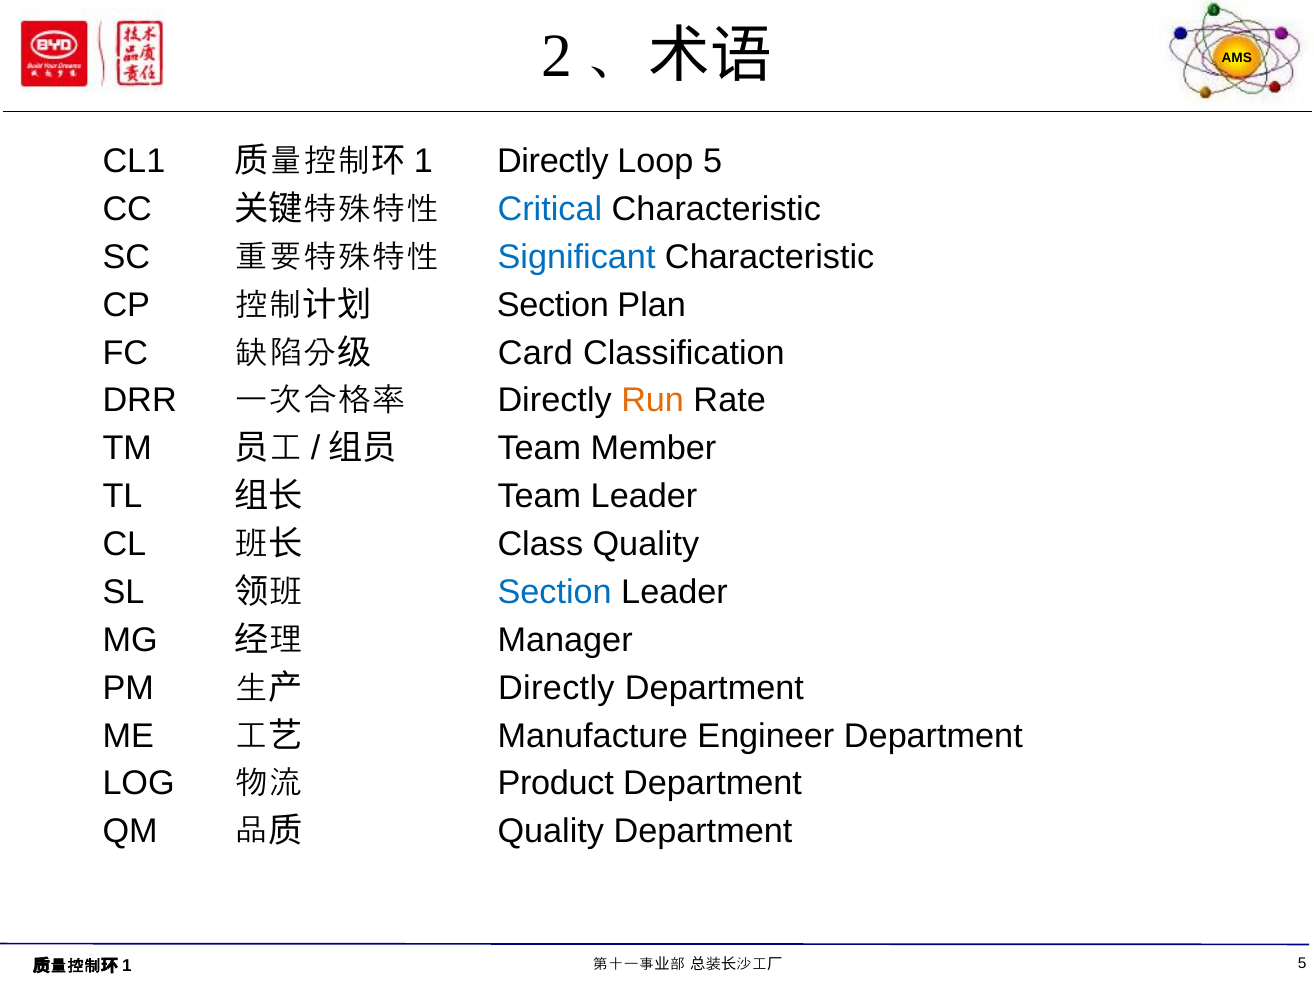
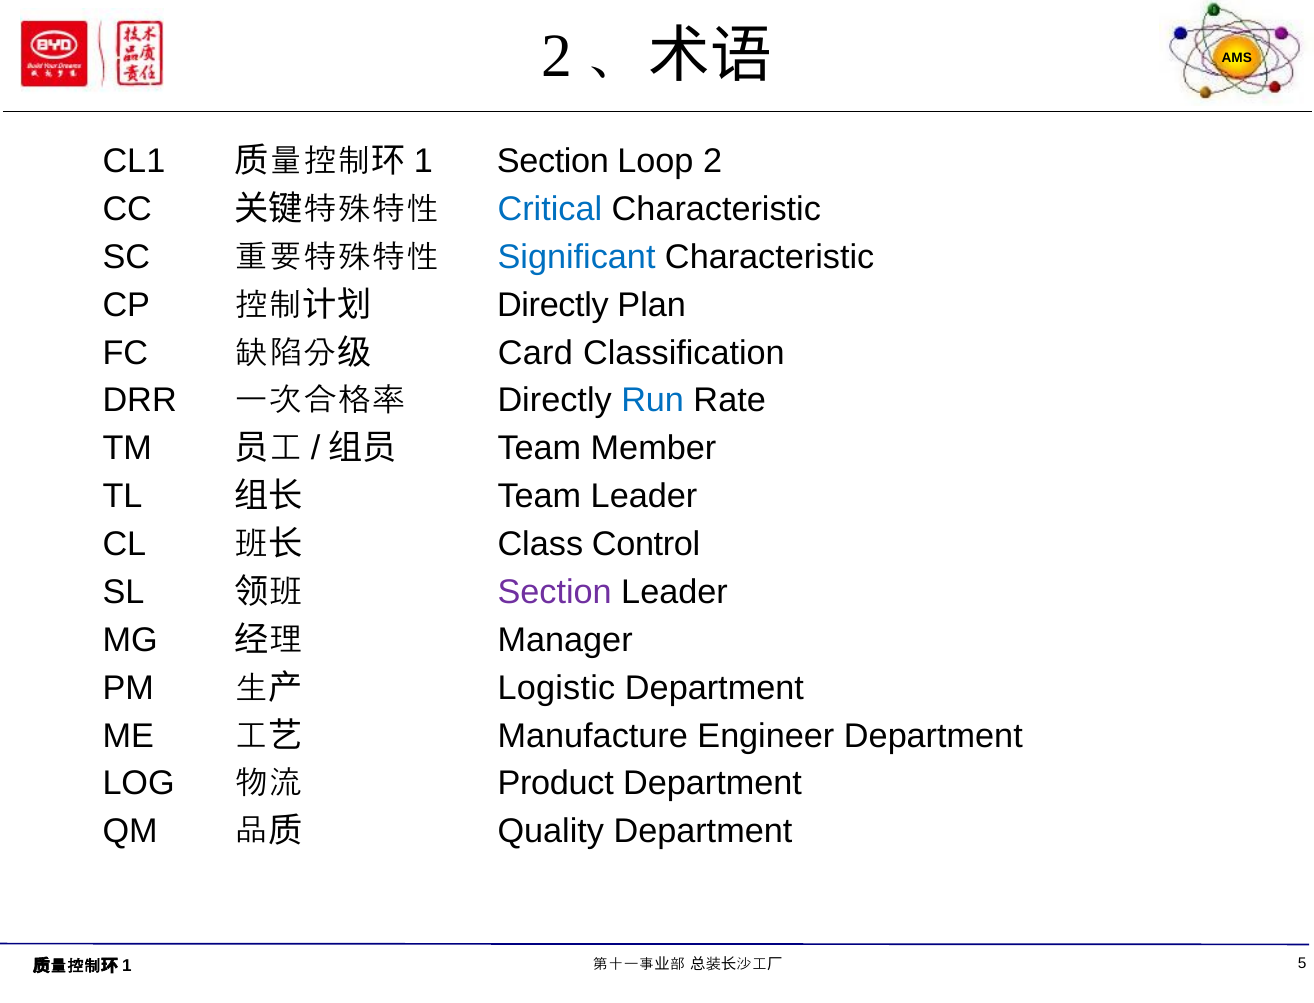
Directly at (553, 161): Directly -> Section
Loop 5: 5 -> 2
Section at (553, 305): Section -> Directly
Run colour: orange -> blue
Class Quality: Quality -> Control
Section at (555, 592) colour: blue -> purple
Directly at (556, 688): Directly -> Logistic
